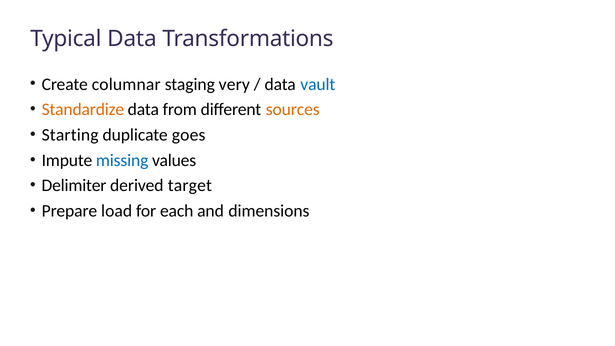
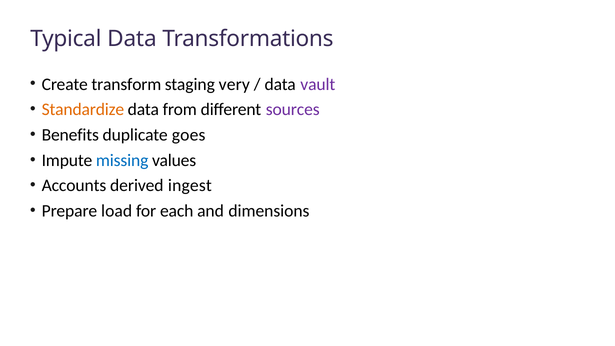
columnar: columnar -> transform
vault colour: blue -> purple
sources colour: orange -> purple
Starting: Starting -> Benefits
Delimiter: Delimiter -> Accounts
target: target -> ingest
